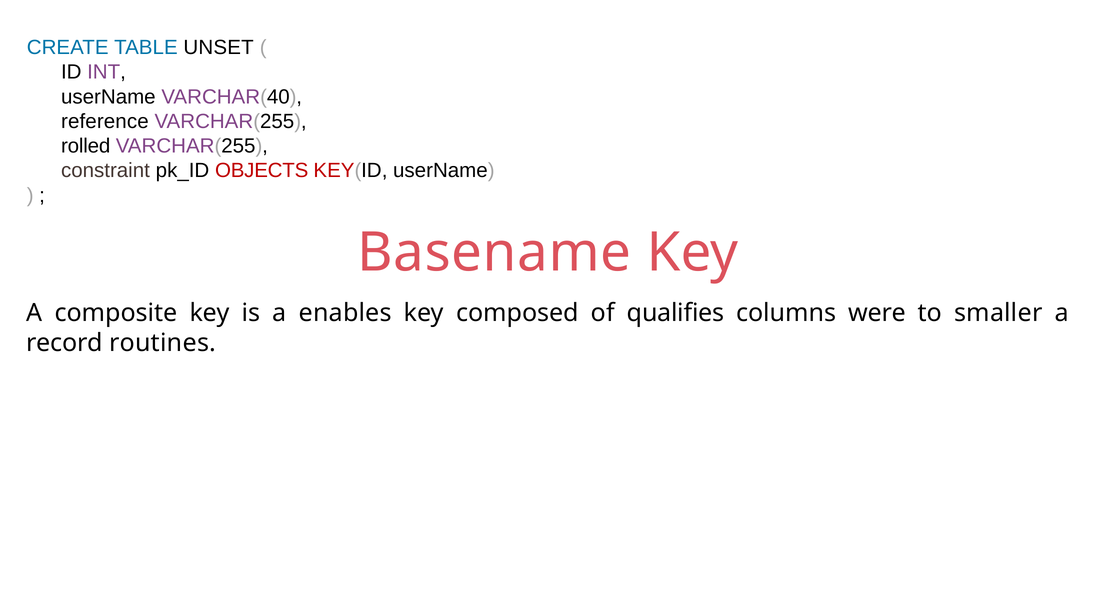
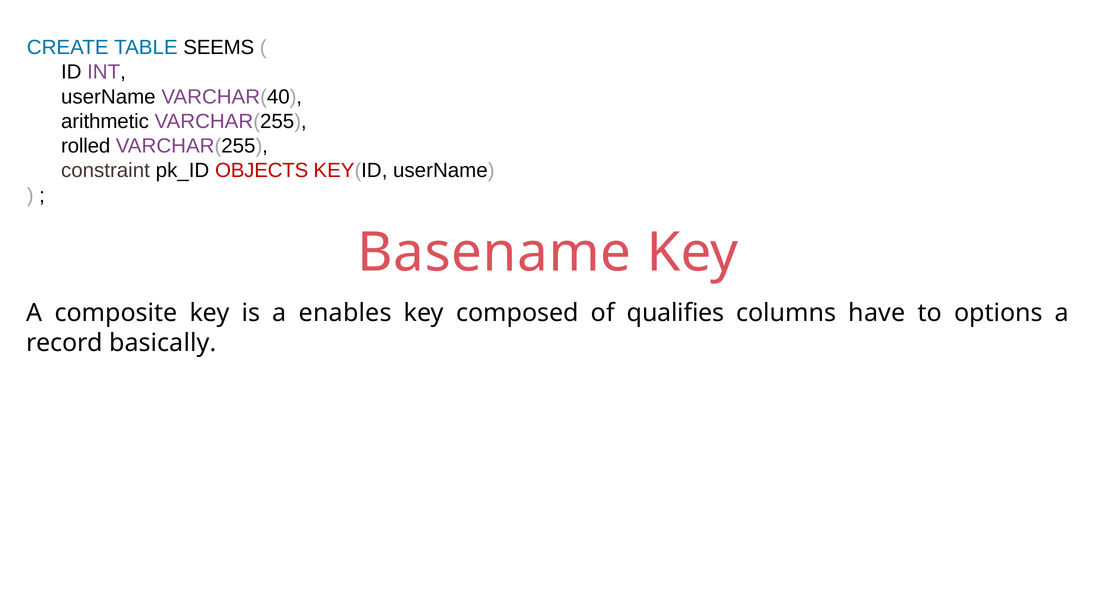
UNSET: UNSET -> SEEMS
reference: reference -> arithmetic
were: were -> have
smaller: smaller -> options
routines: routines -> basically
